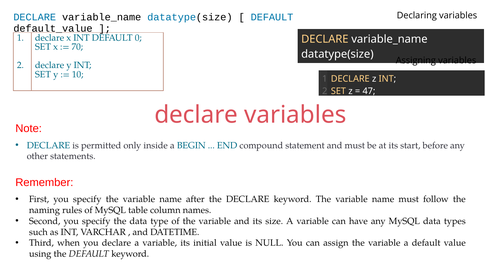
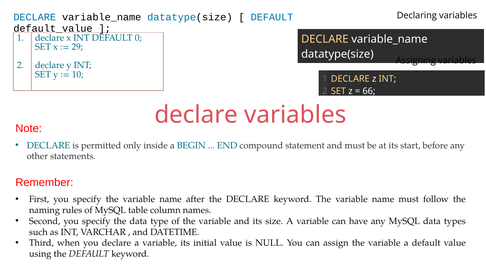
70: 70 -> 29
47: 47 -> 66
